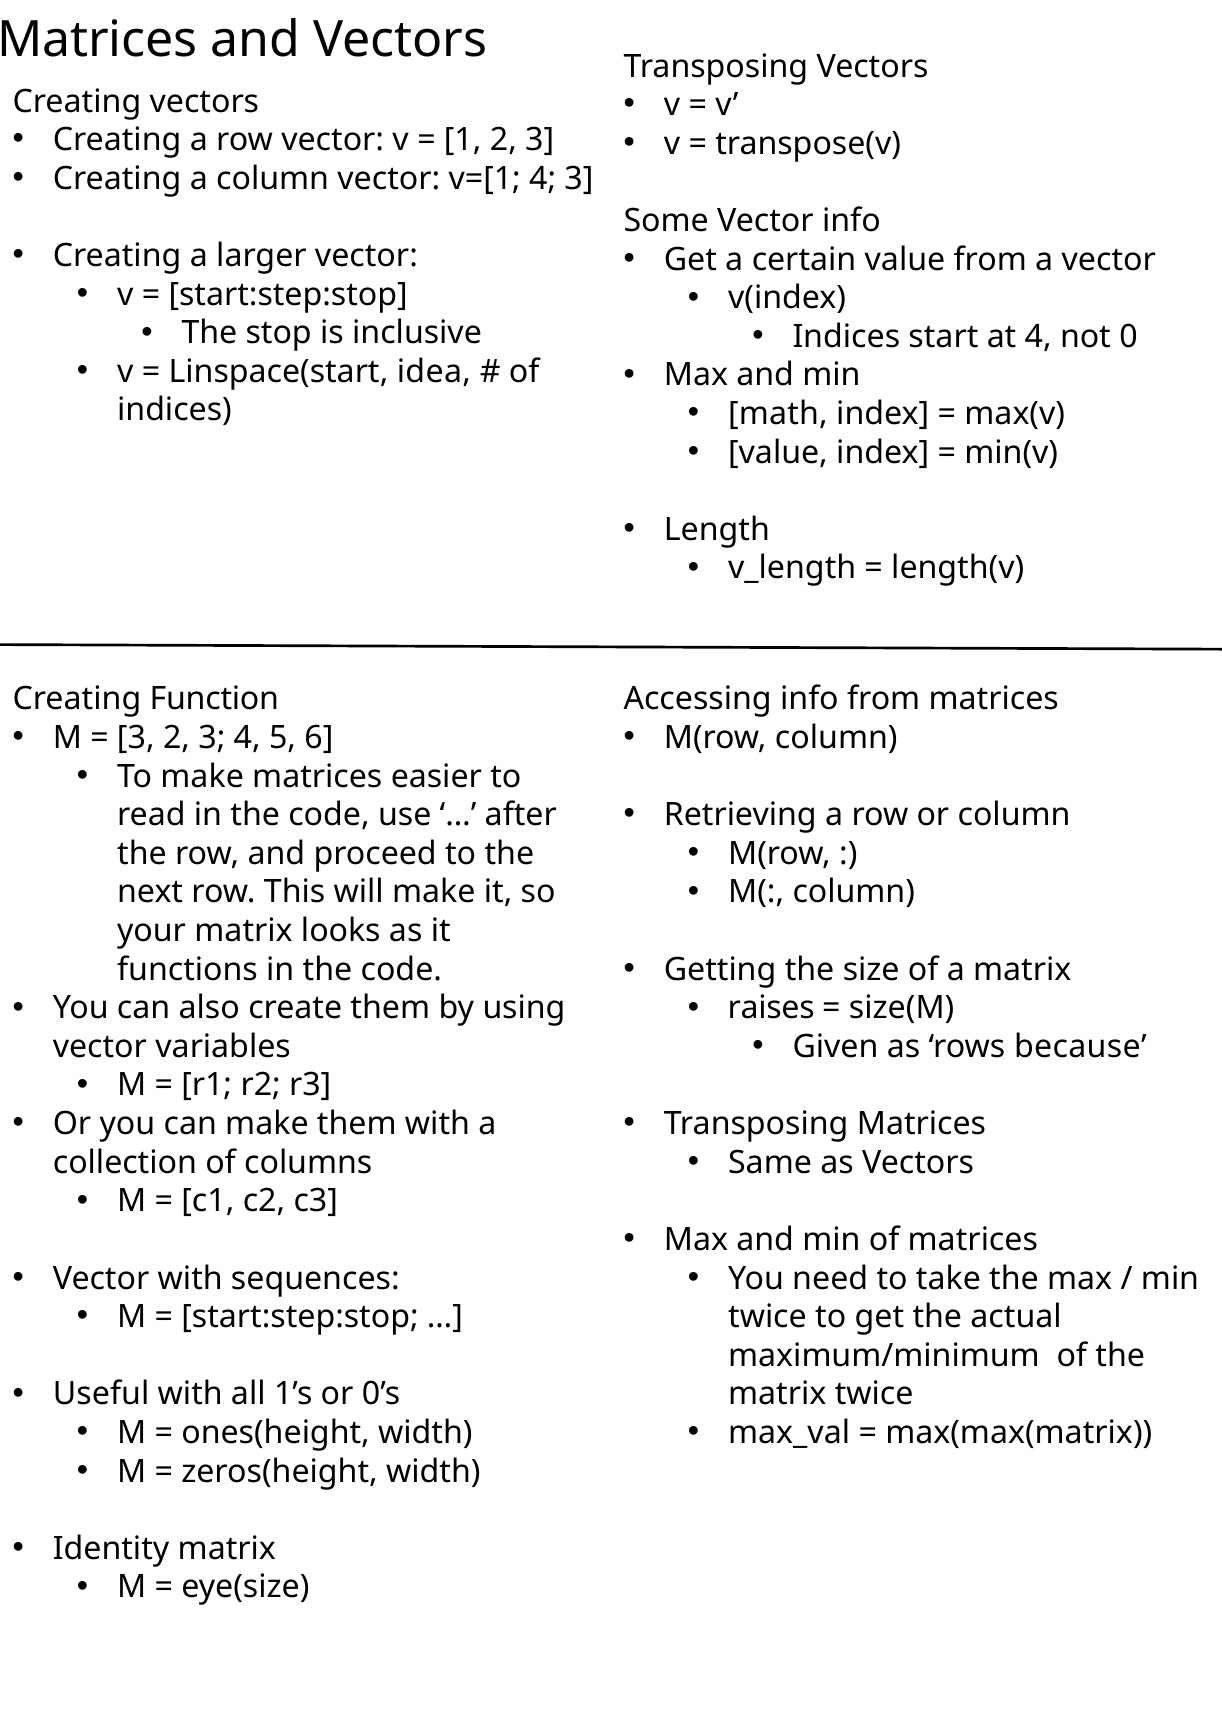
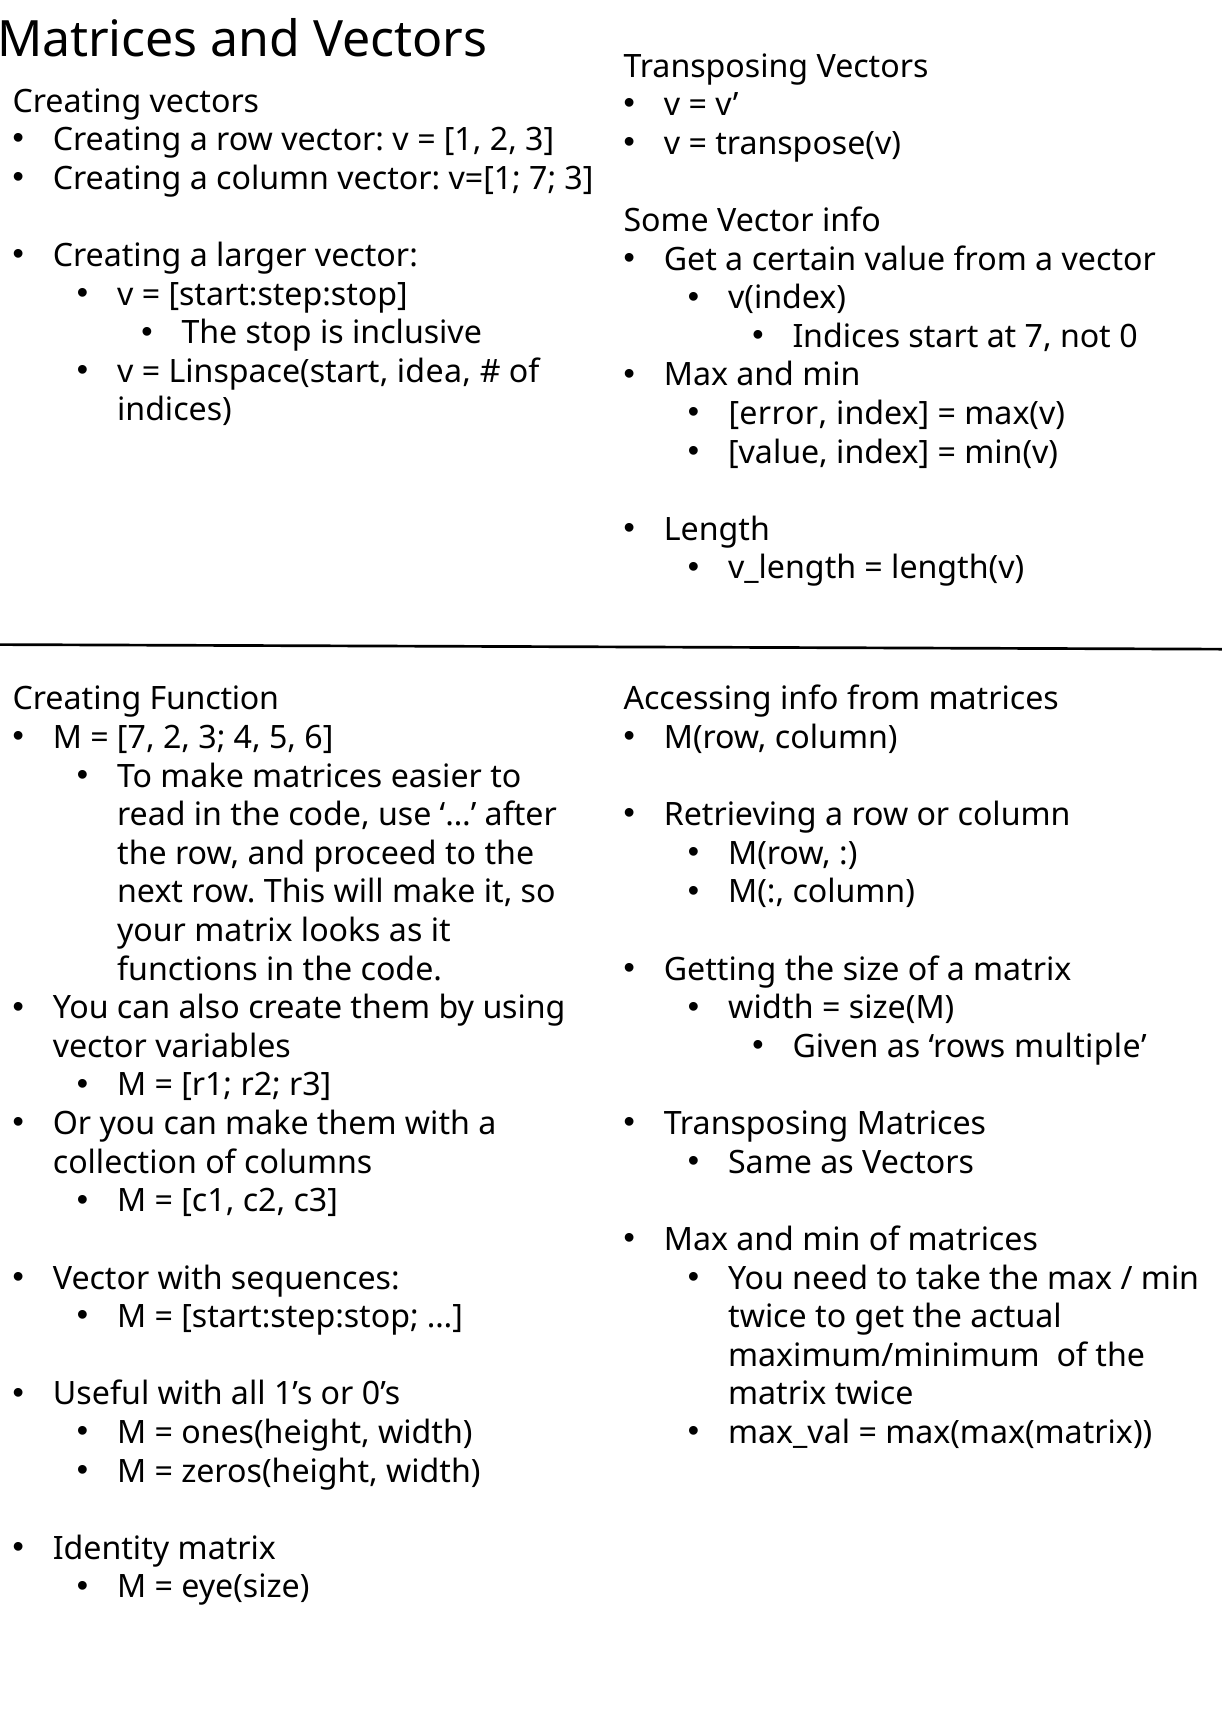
v=[1 4: 4 -> 7
at 4: 4 -> 7
math: math -> error
3 at (136, 737): 3 -> 7
raises at (771, 1008): raises -> width
because: because -> multiple
